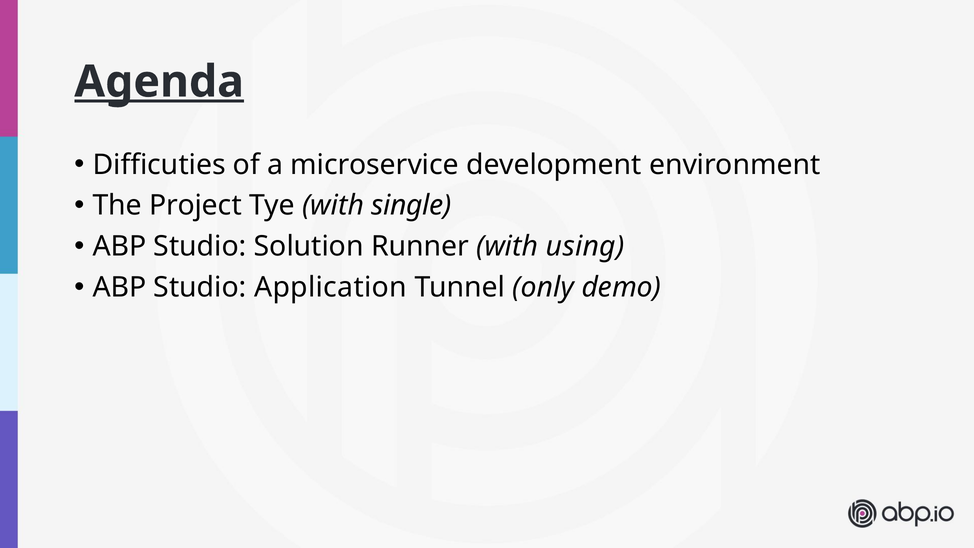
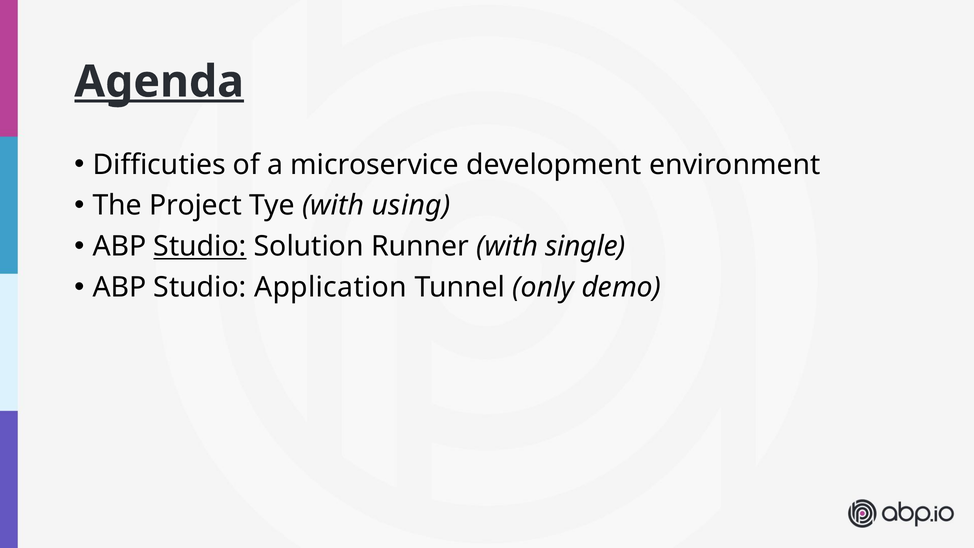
single: single -> using
Studio at (200, 246) underline: none -> present
using: using -> single
